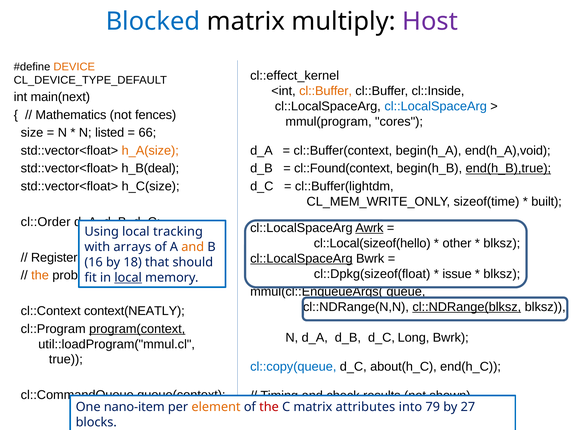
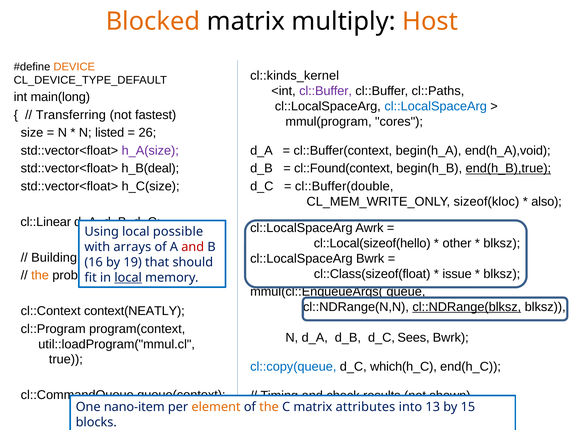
Blocked colour: blue -> orange
Host colour: purple -> orange
cl::effect_kernel: cl::effect_kernel -> cl::kinds_kernel
cl::Buffer at (326, 91) colour: orange -> purple
cl::Inside: cl::Inside -> cl::Paths
main(next: main(next -> main(long
Mathematics: Mathematics -> Transferring
fences: fences -> fastest
66: 66 -> 26
h_A(size colour: orange -> purple
cl::Buffer(lightdm: cl::Buffer(lightdm -> cl::Buffer(double
sizeof(time: sizeof(time -> sizeof(kloc
built: built -> also
cl::Order: cl::Order -> cl::Linear
Awrk underline: present -> none
tracking: tracking -> possible
and at (193, 247) colour: orange -> red
Register: Register -> Building
cl::LocalSpaceArg at (301, 259) underline: present -> none
18: 18 -> 19
cl::Dpkg(sizeof(float: cl::Dpkg(sizeof(float -> cl::Class(sizeof(float
program(context underline: present -> none
Long: Long -> Sees
about(h_C: about(h_C -> which(h_C
the at (269, 407) colour: red -> orange
79: 79 -> 13
27: 27 -> 15
